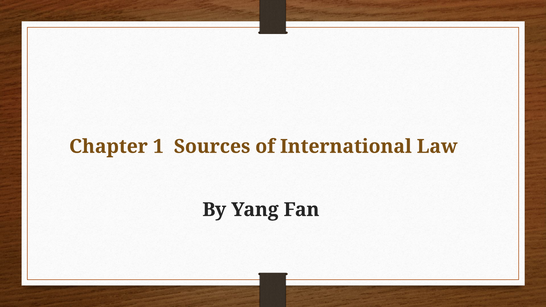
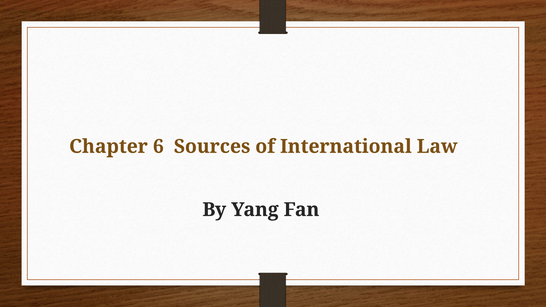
1: 1 -> 6
